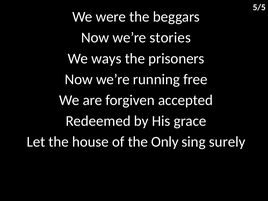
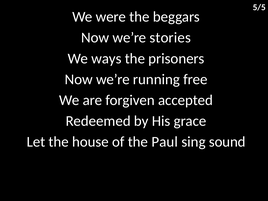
Only: Only -> Paul
surely: surely -> sound
